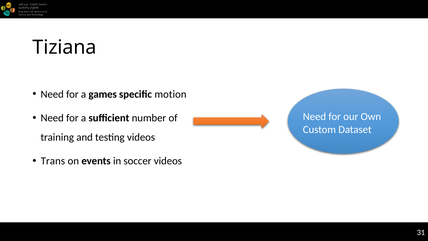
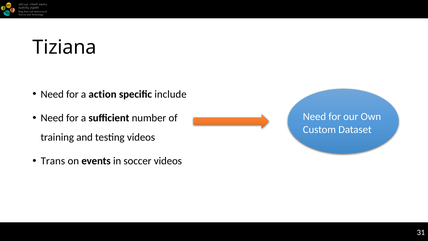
games: games -> action
motion: motion -> include
